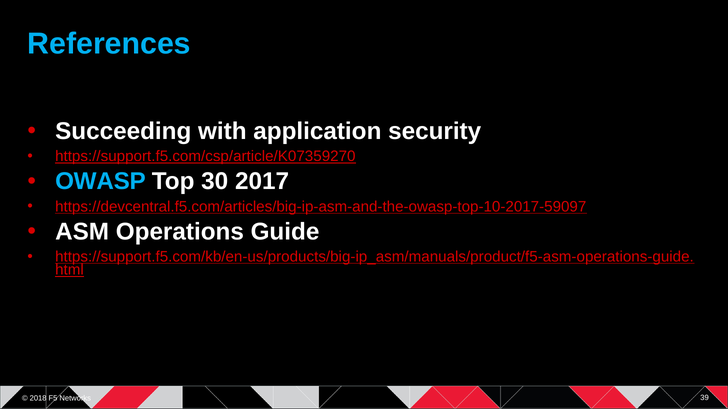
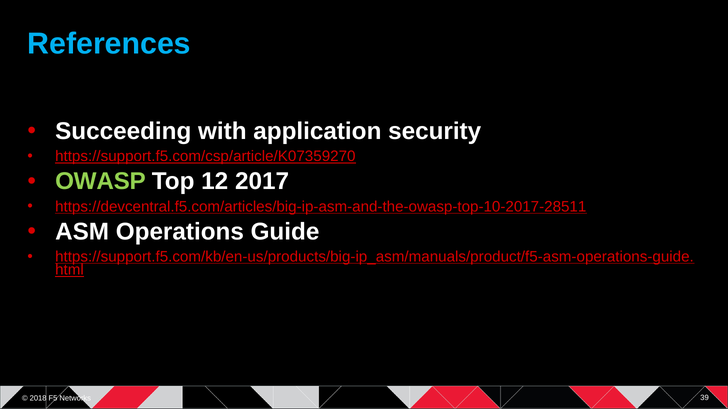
OWASP colour: light blue -> light green
30: 30 -> 12
https://devcentral.f5.com/articles/big-ip-asm-and-the-owasp-top-10-2017-59097: https://devcentral.f5.com/articles/big-ip-asm-and-the-owasp-top-10-2017-59097 -> https://devcentral.f5.com/articles/big-ip-asm-and-the-owasp-top-10-2017-28511
